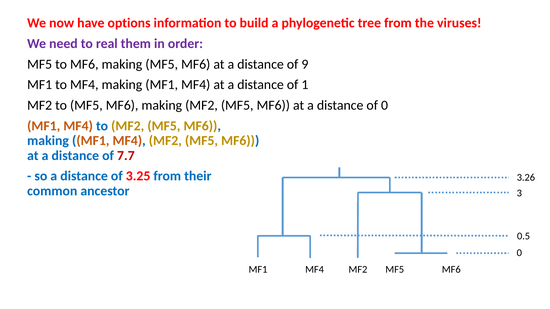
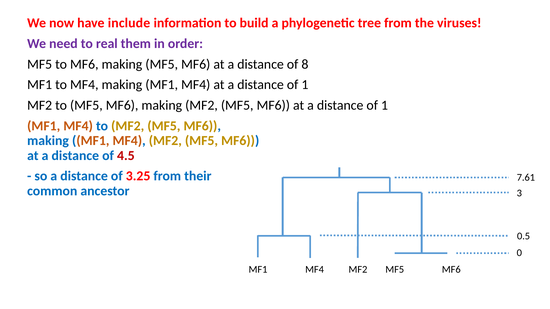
options: options -> include
9: 9 -> 8
0 at (385, 105): 0 -> 1
7.7: 7.7 -> 4.5
3.26: 3.26 -> 7.61
